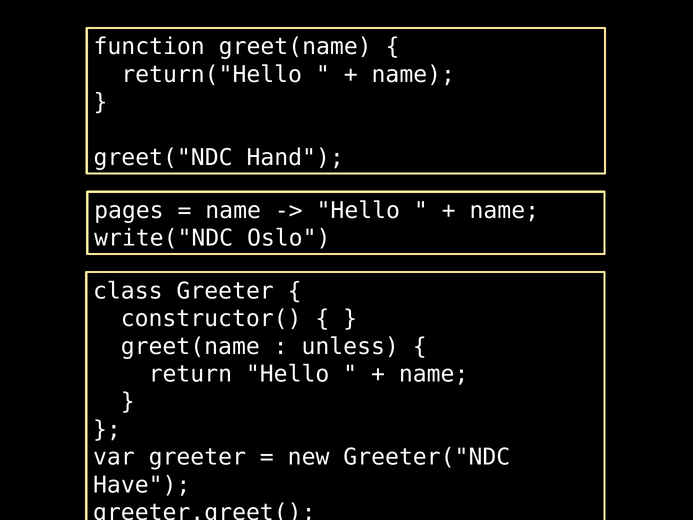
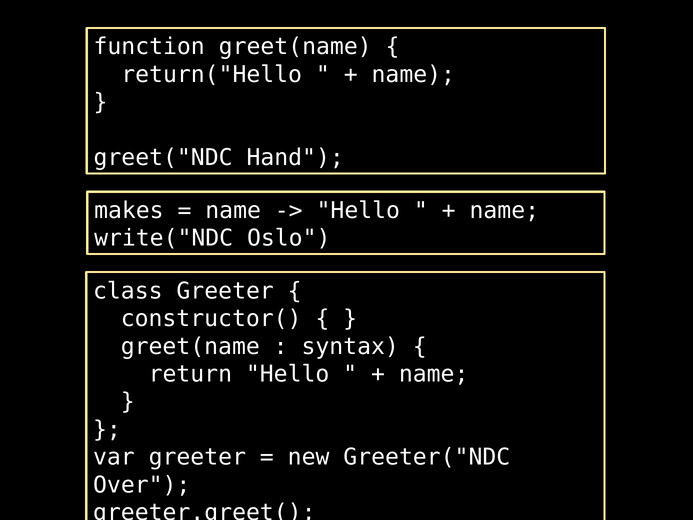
pages: pages -> makes
unless: unless -> syntax
Have: Have -> Over
